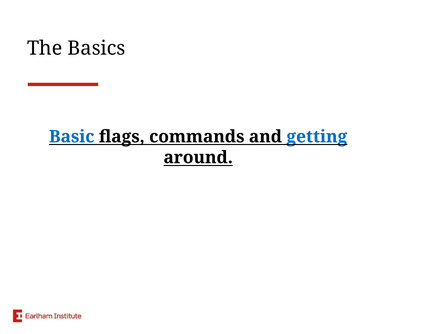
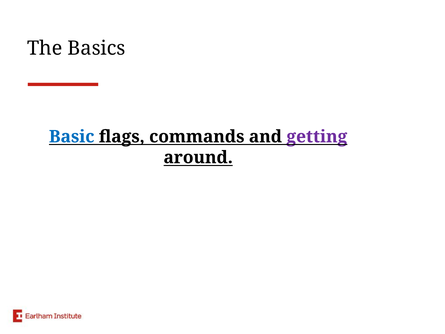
getting colour: blue -> purple
